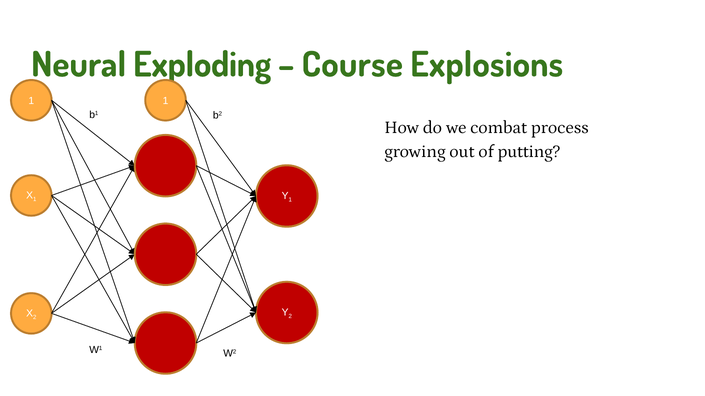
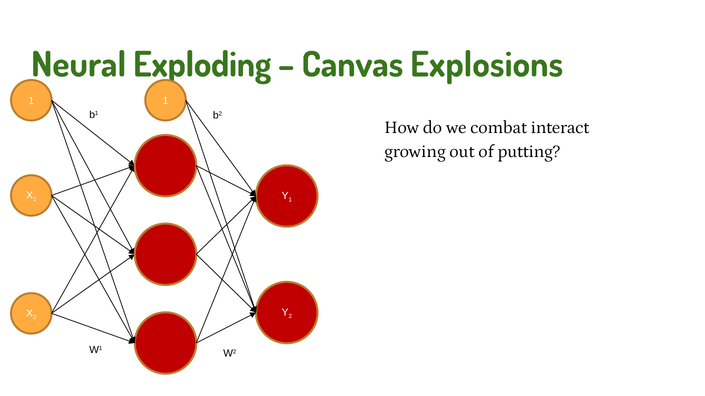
Course: Course -> Canvas
process: process -> interact
